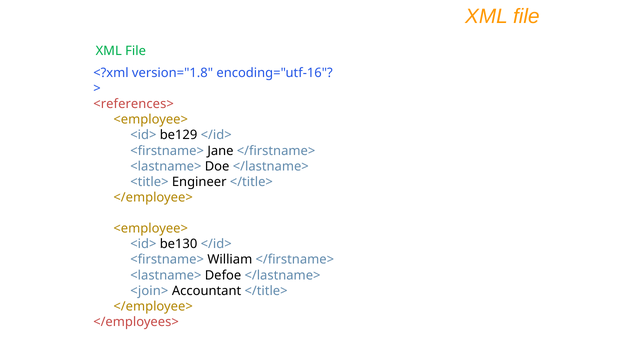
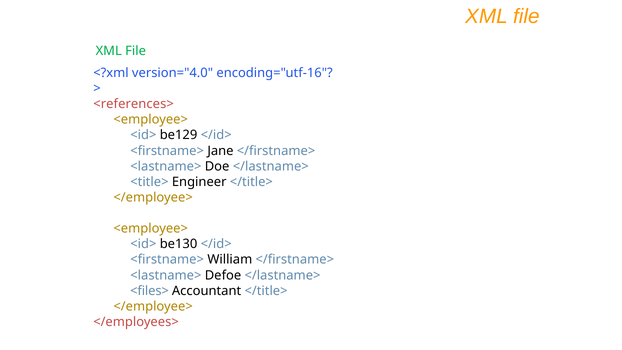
version="1.8: version="1.8 -> version="4.0
<join>: <join> -> <files>
